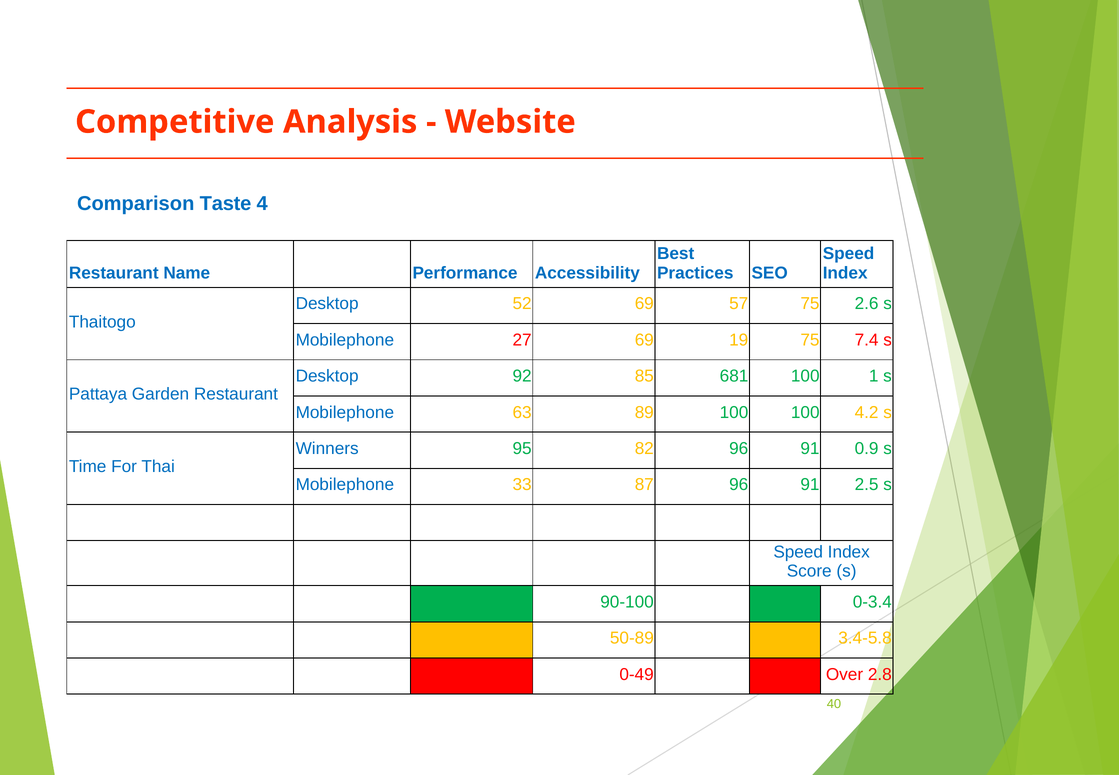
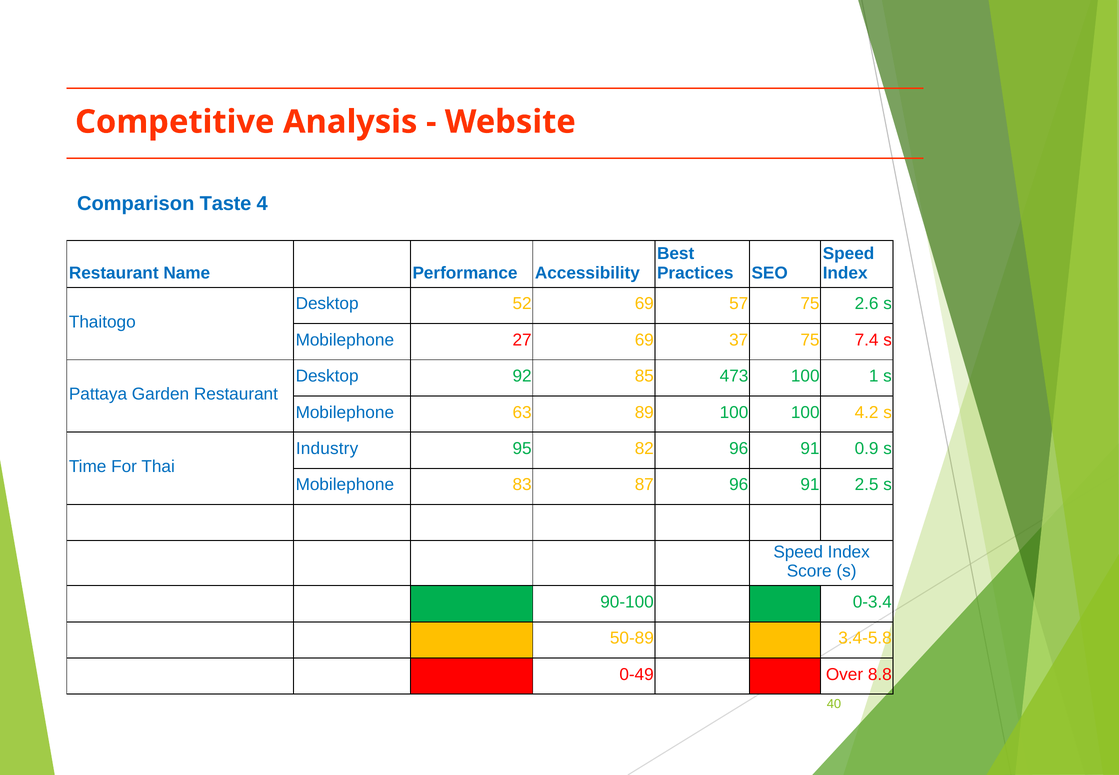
19: 19 -> 37
681: 681 -> 473
Winners: Winners -> Industry
33: 33 -> 83
2.8: 2.8 -> 8.8
